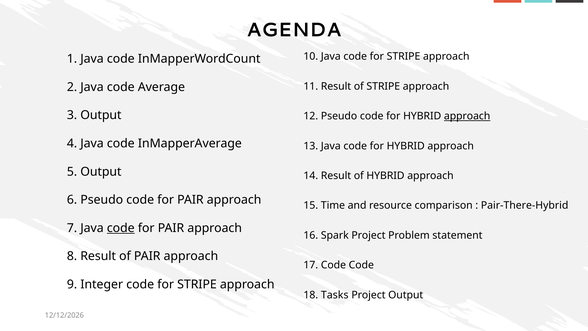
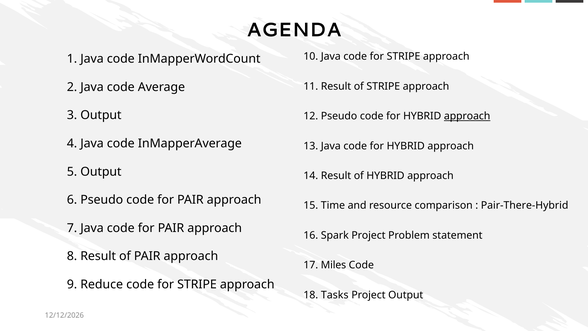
code at (121, 228) underline: present -> none
17 Code: Code -> Miles
Integer: Integer -> Reduce
